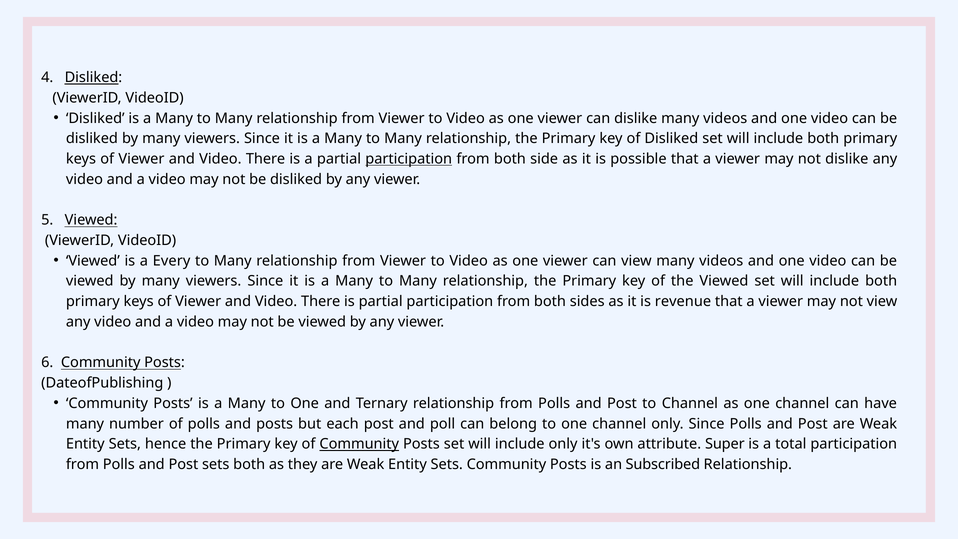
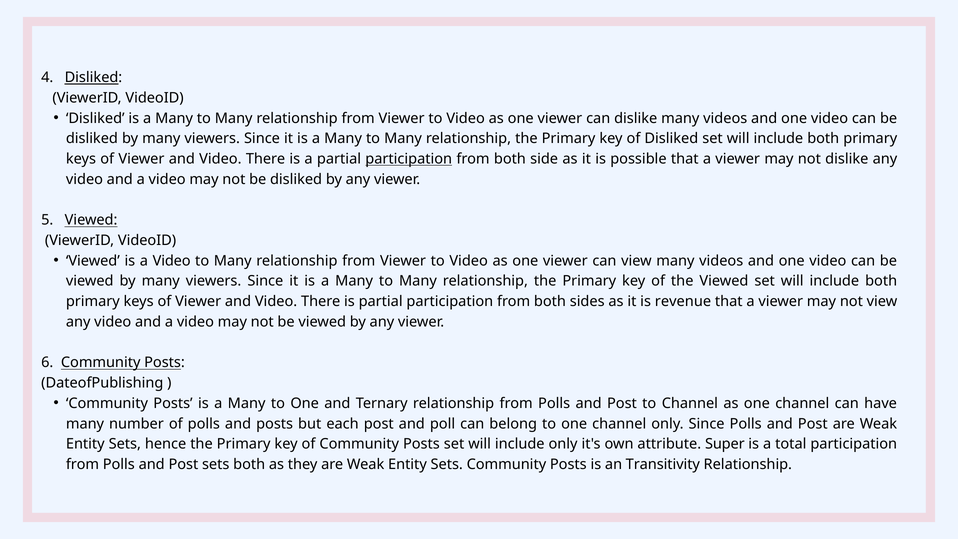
is a Every: Every -> Video
Community at (359, 444) underline: present -> none
Subscribed: Subscribed -> Transitivity
